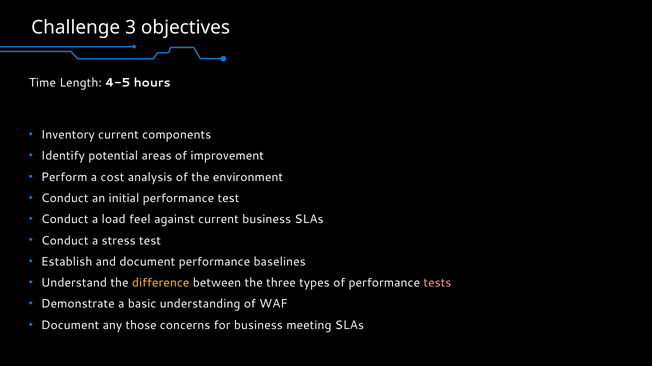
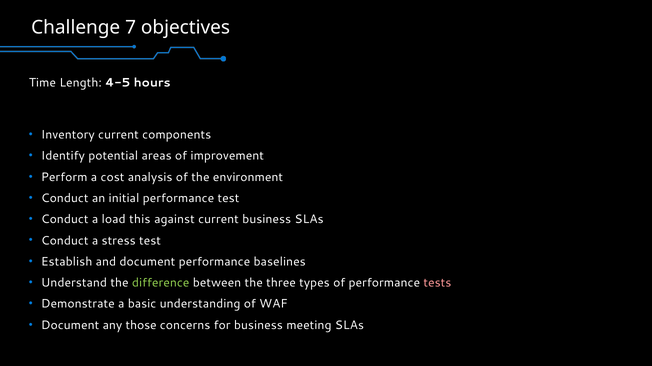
3: 3 -> 7
feel: feel -> this
difference colour: yellow -> light green
